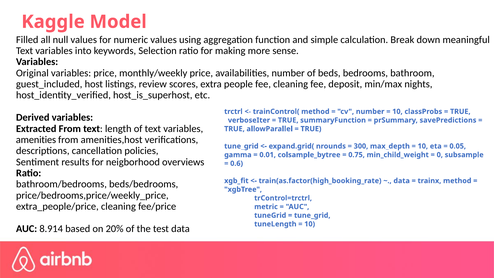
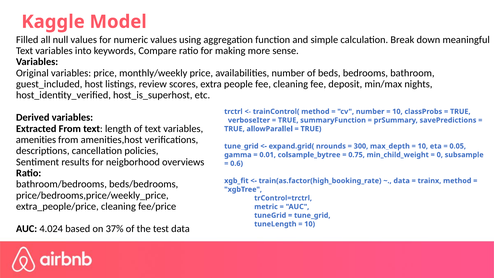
Selection: Selection -> Compare
8.914: 8.914 -> 4.024
20%: 20% -> 37%
